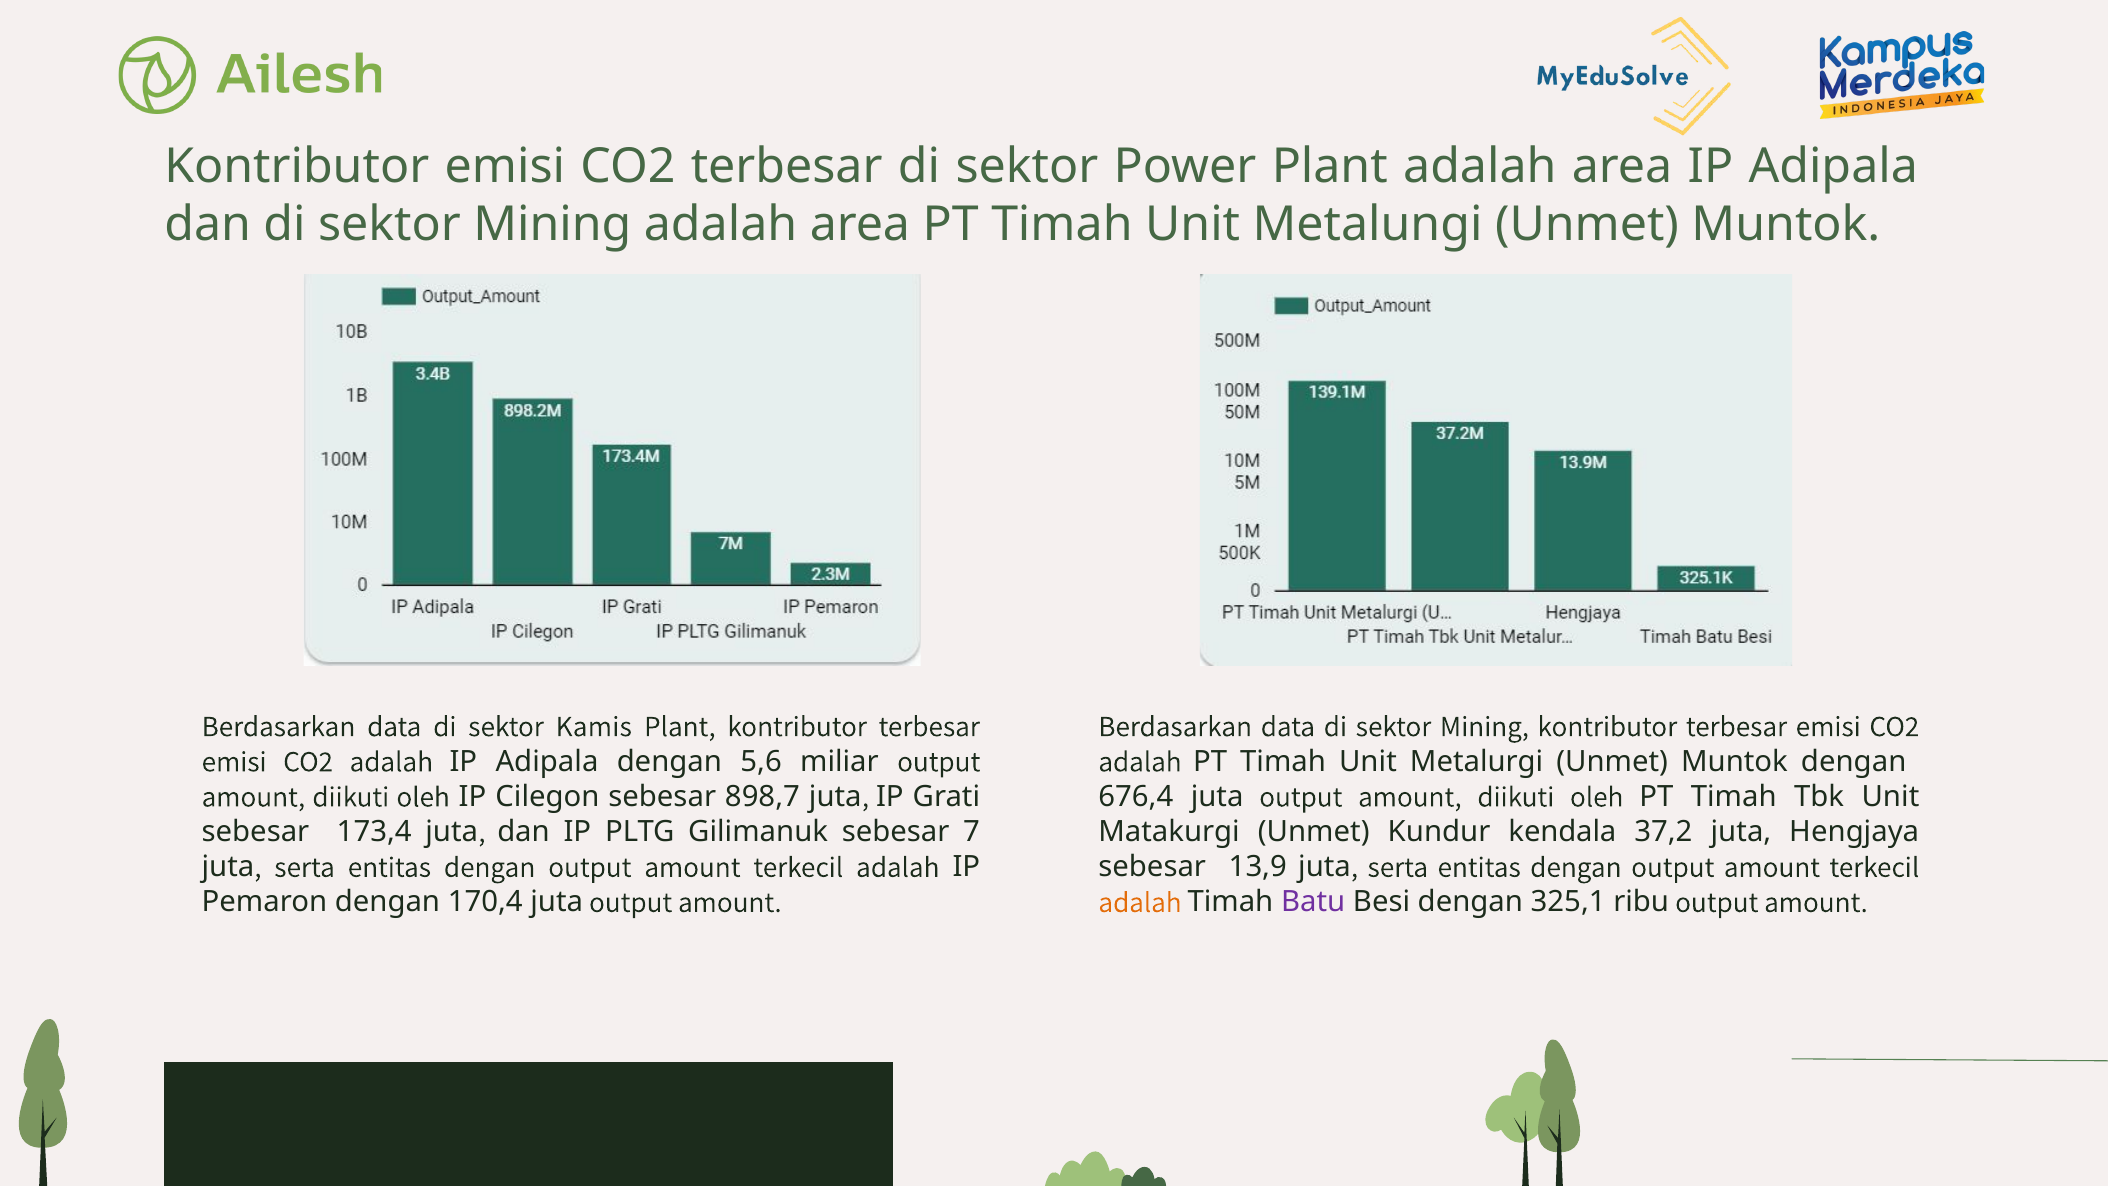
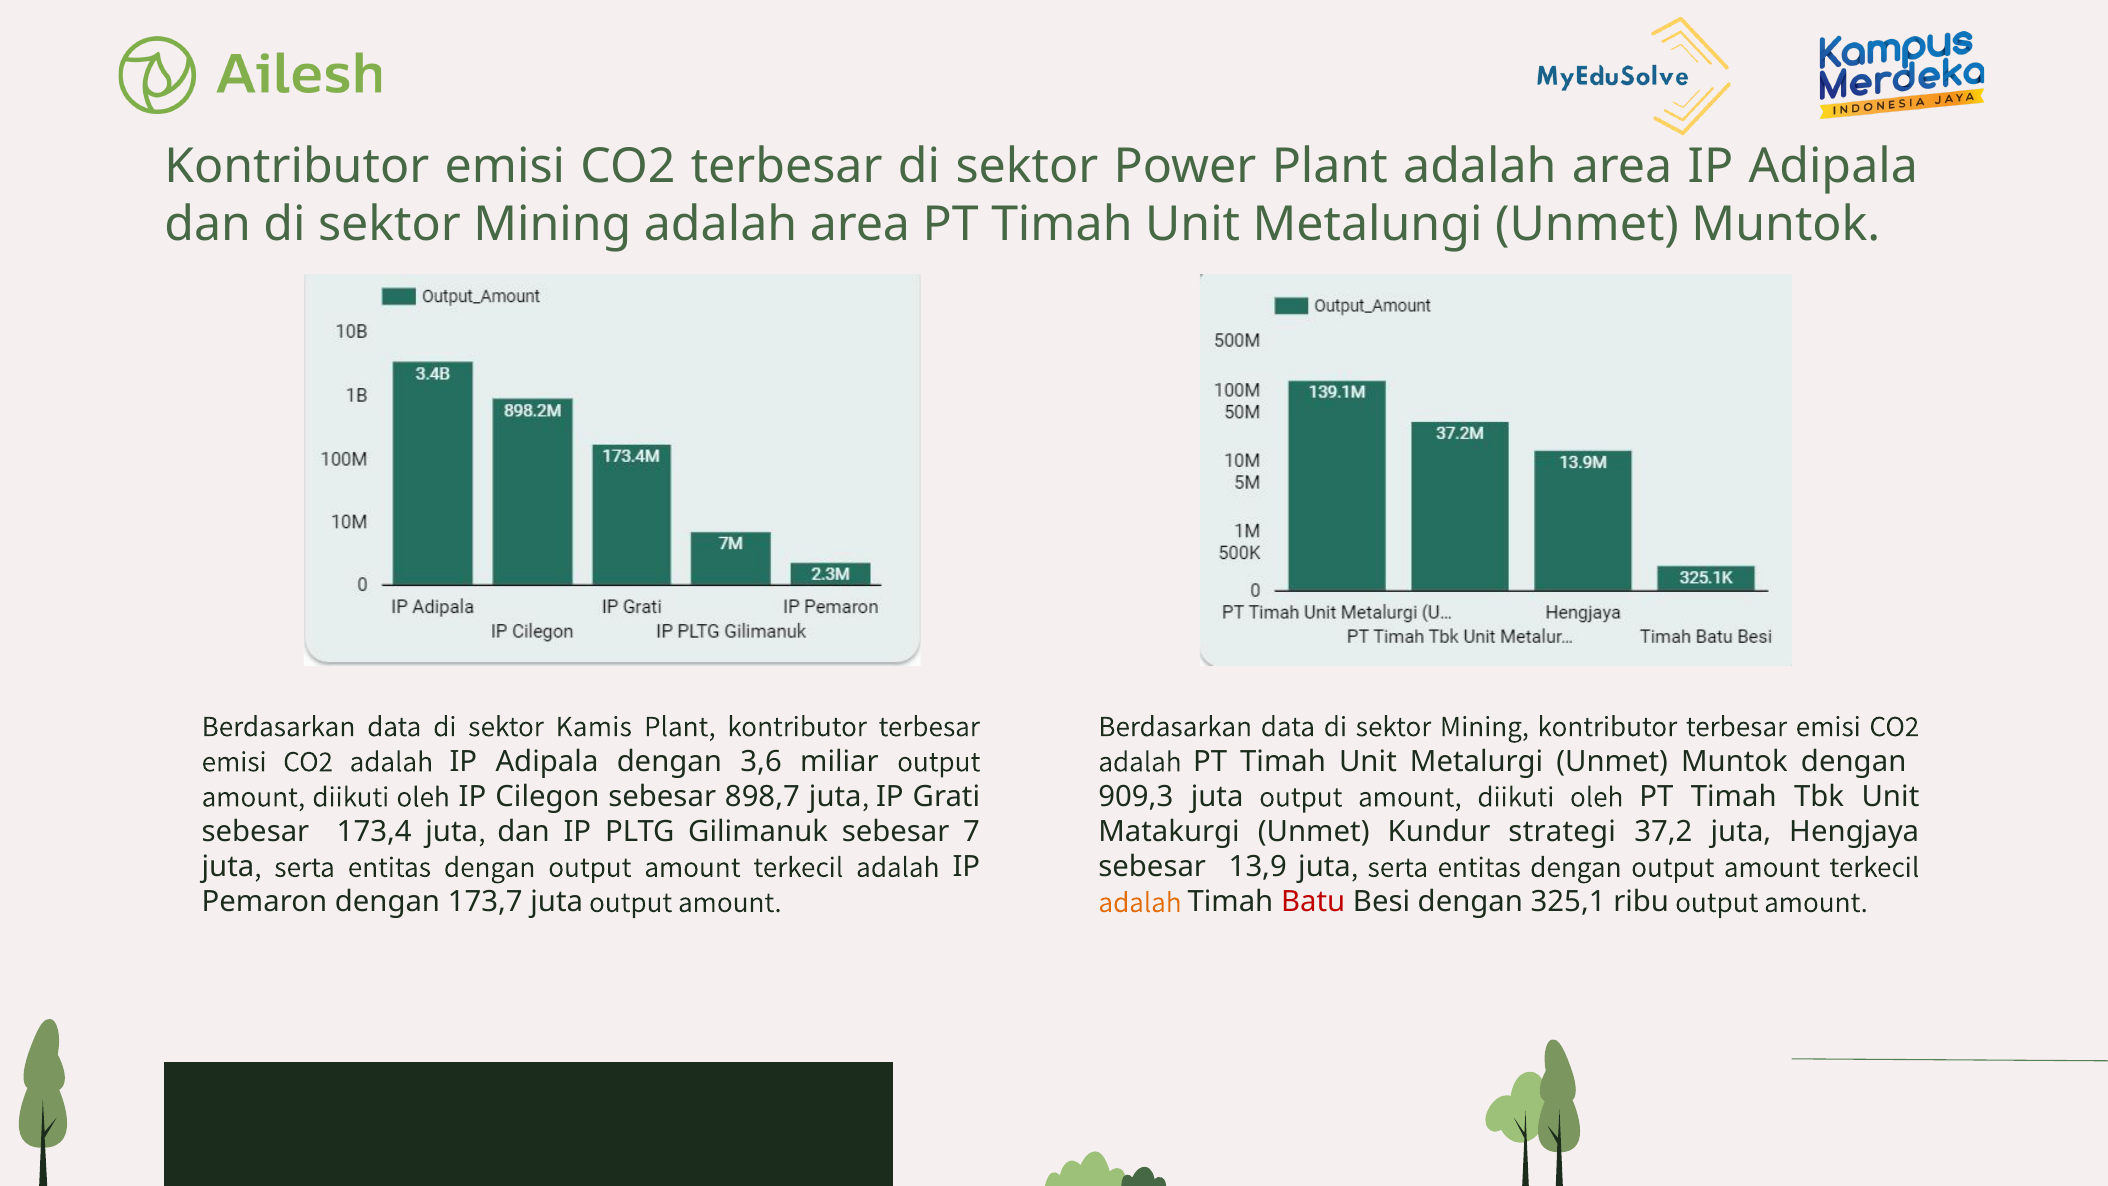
5,6: 5,6 -> 3,6
676,4: 676,4 -> 909,3
kendala: kendala -> strategi
Batu colour: purple -> red
170,4: 170,4 -> 173,7
